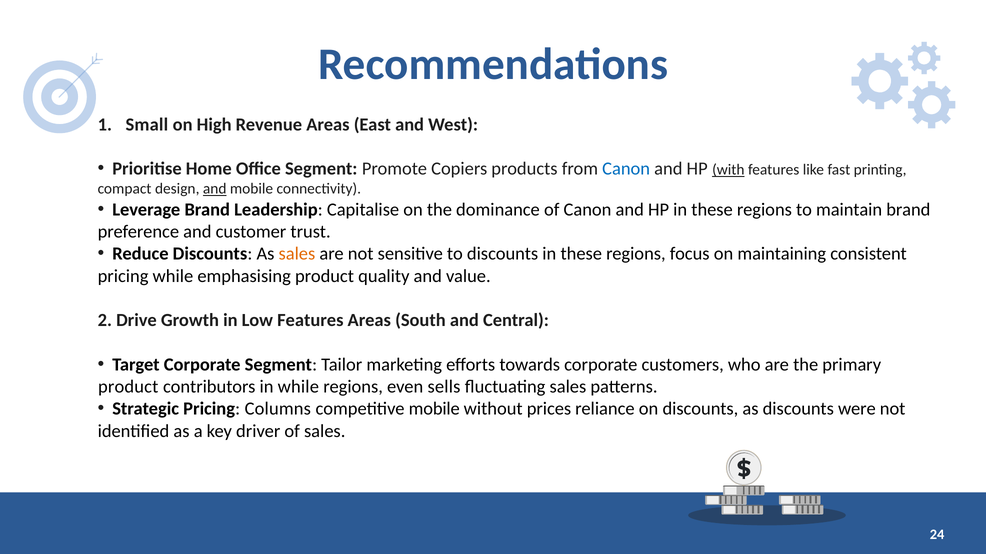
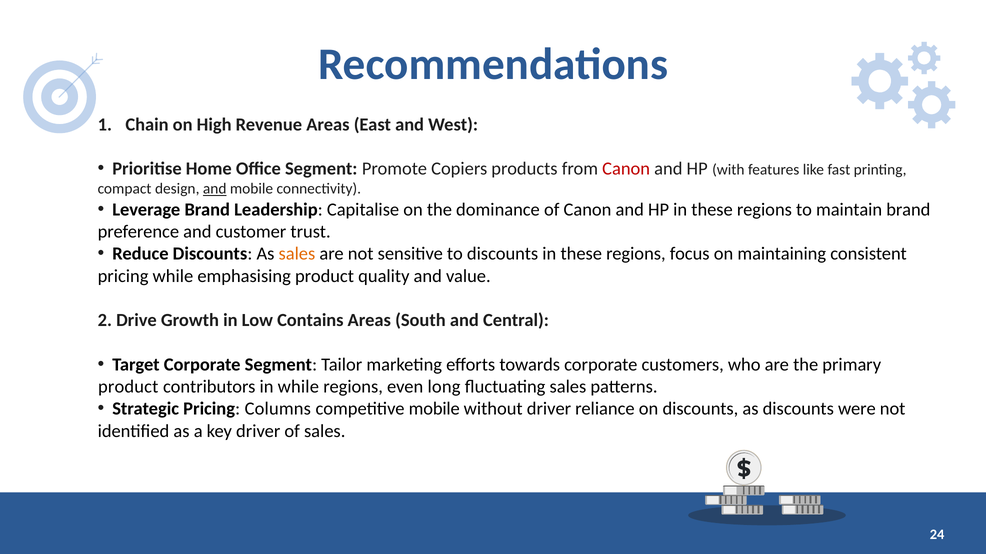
Small: Small -> Chain
Canon at (626, 169) colour: blue -> red
with underline: present -> none
Low Features: Features -> Contains
sells: sells -> long
without prices: prices -> driver
